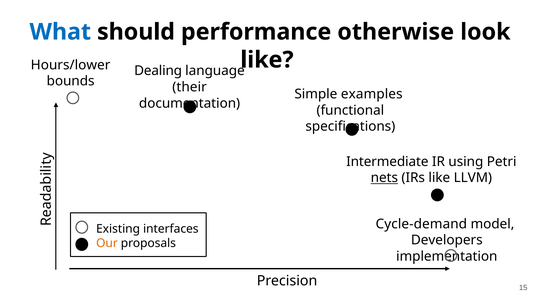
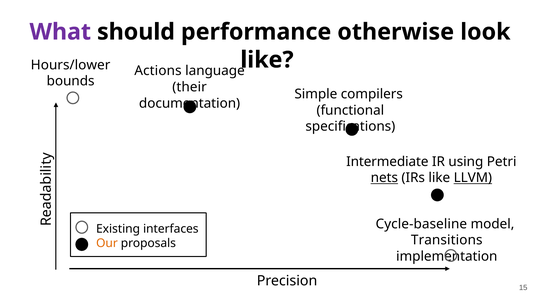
What colour: blue -> purple
Dealing: Dealing -> Actions
examples: examples -> compilers
LLVM underline: none -> present
Cycle-demand: Cycle-demand -> Cycle-baseline
Developers: Developers -> Transitions
